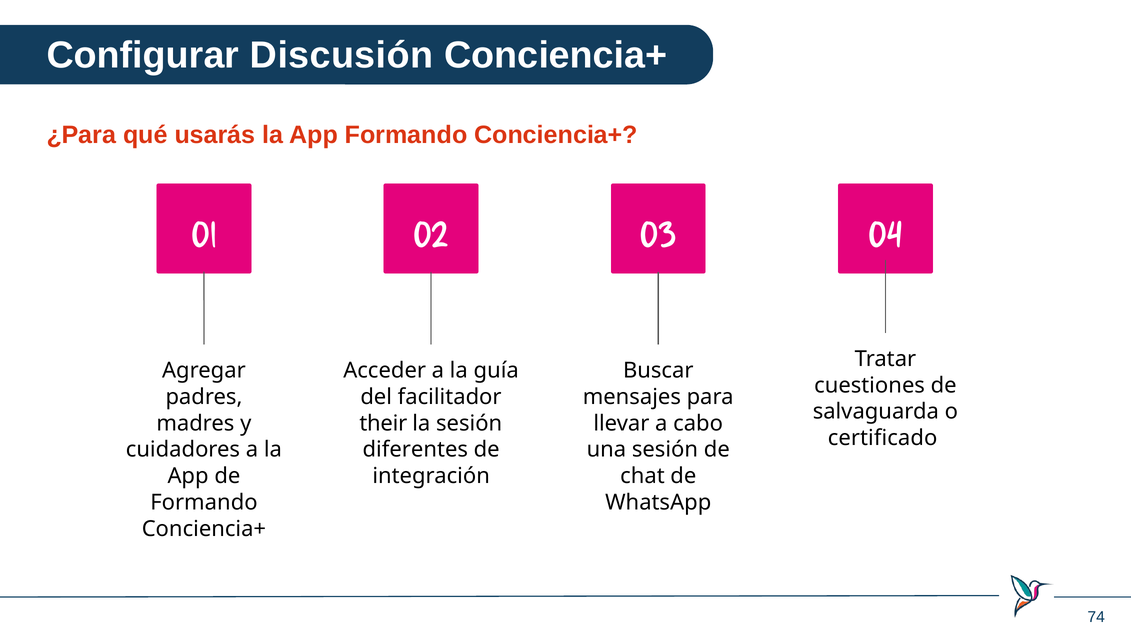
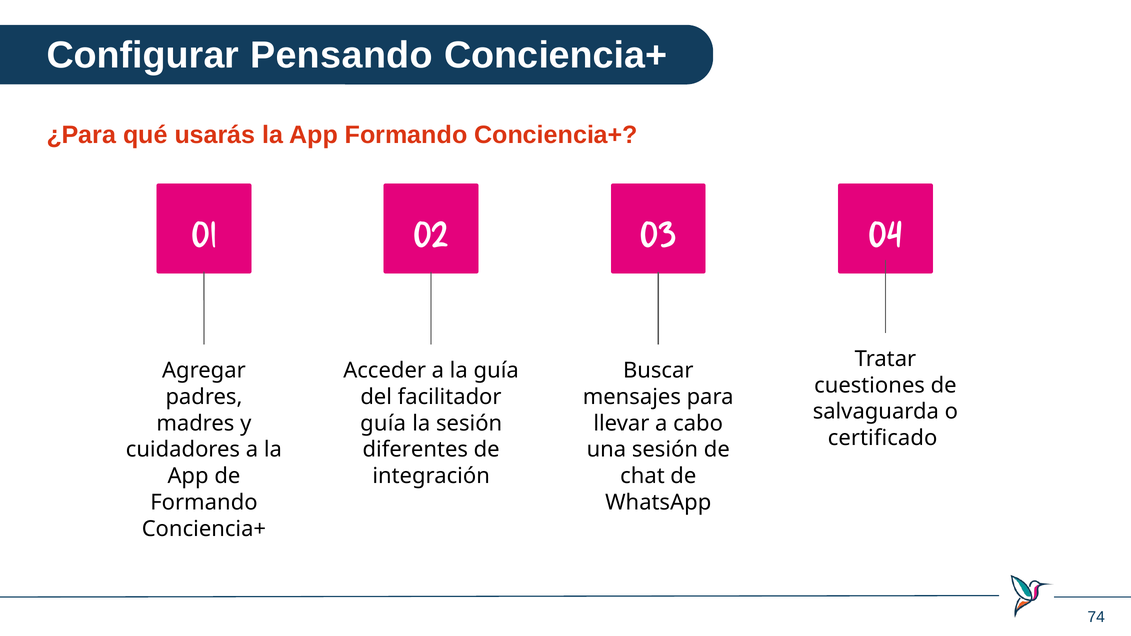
Discusión: Discusión -> Pensando
their at (383, 423): their -> guía
